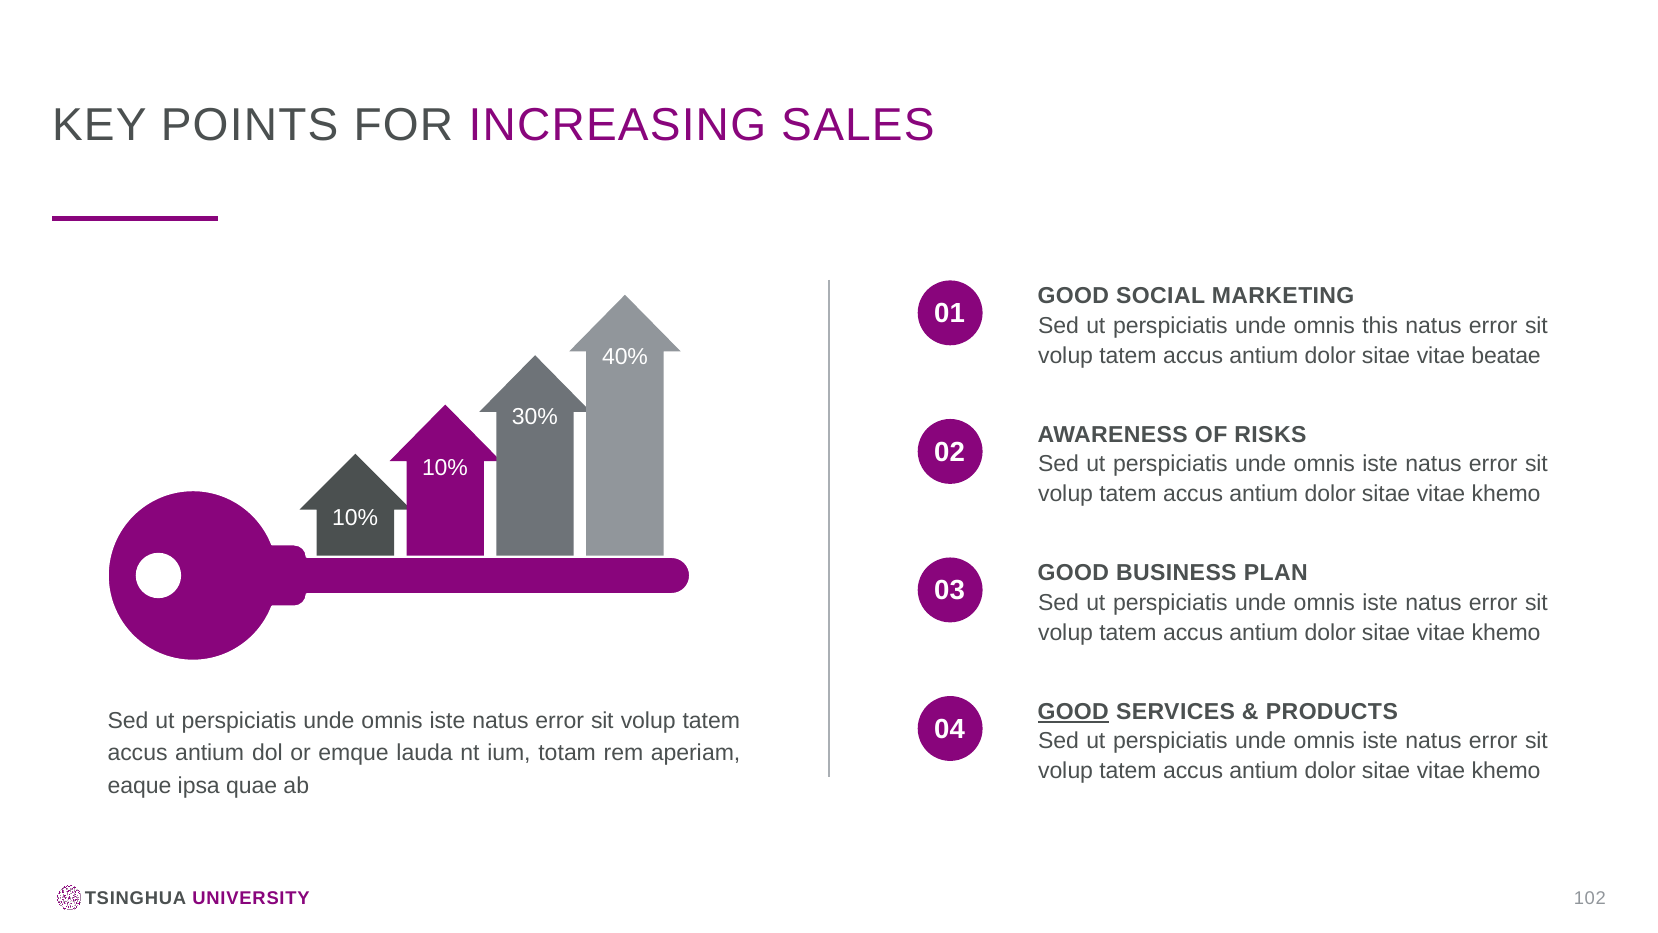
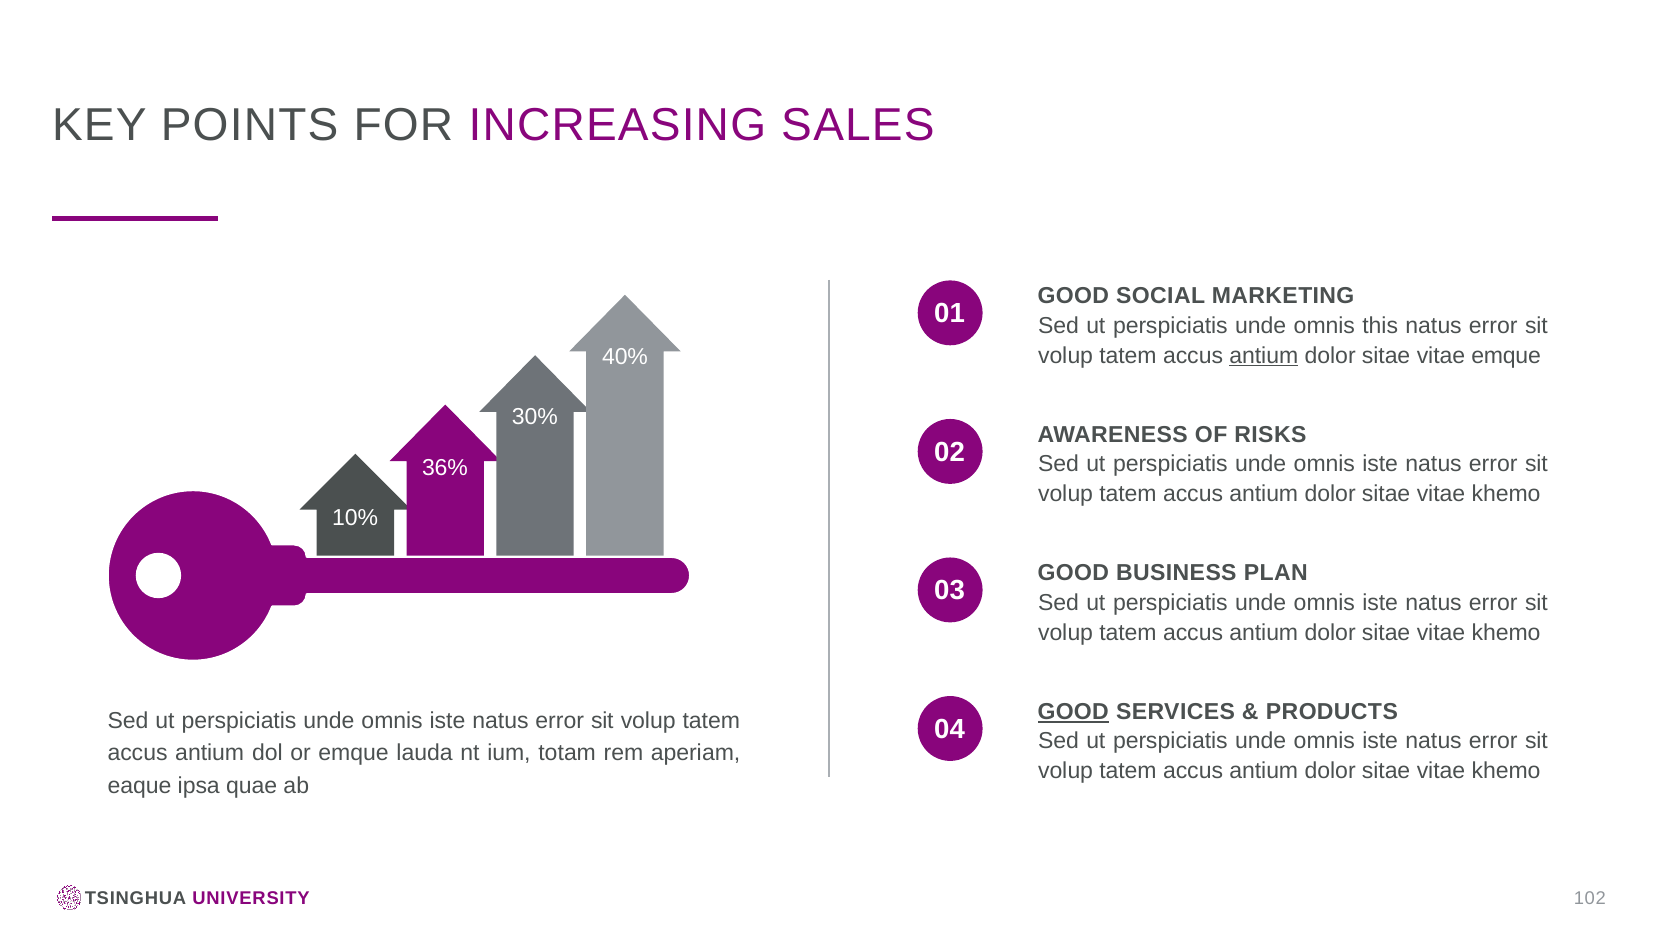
antium at (1264, 355) underline: none -> present
vitae beatae: beatae -> emque
10% at (445, 468): 10% -> 36%
